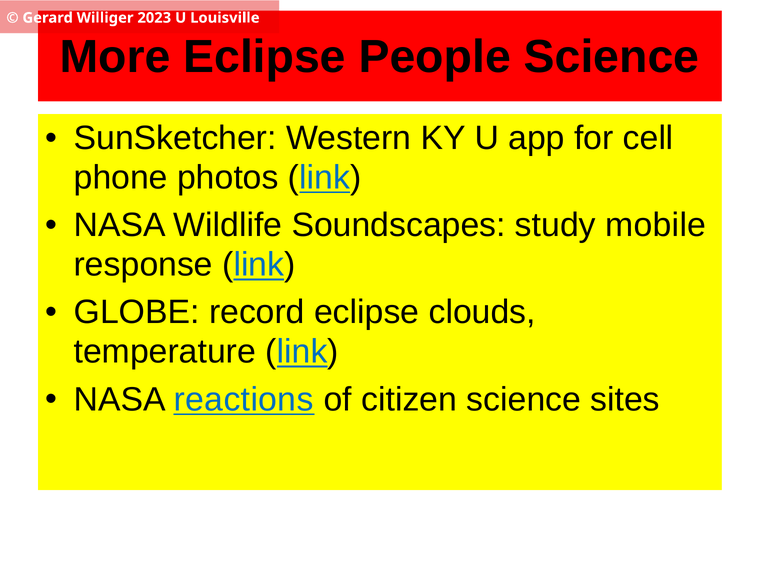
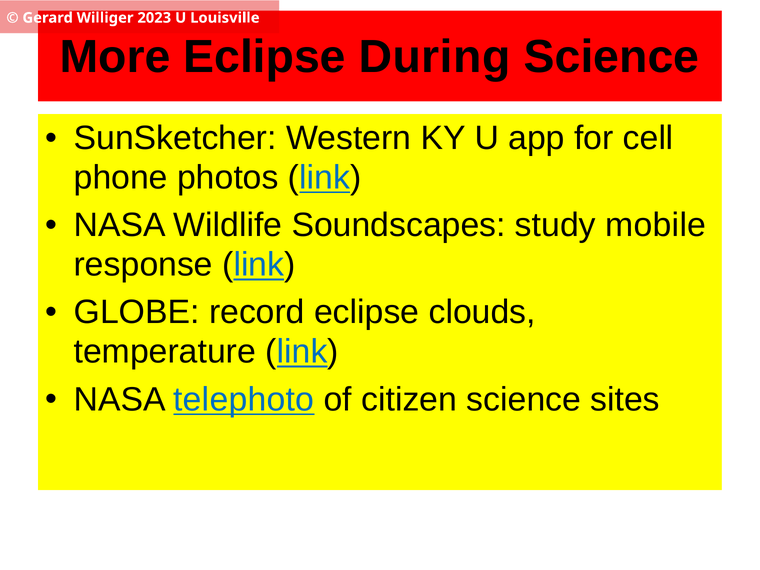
People: People -> During
reactions: reactions -> telephoto
